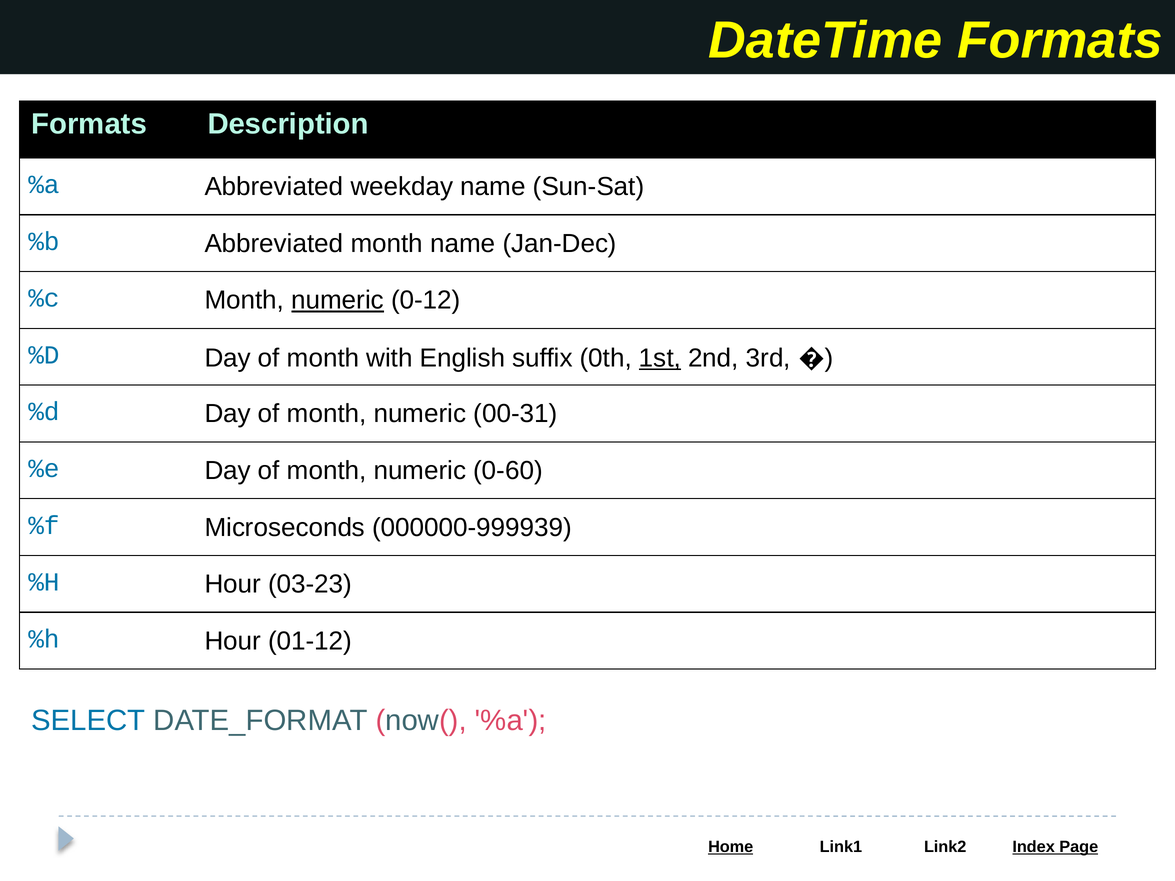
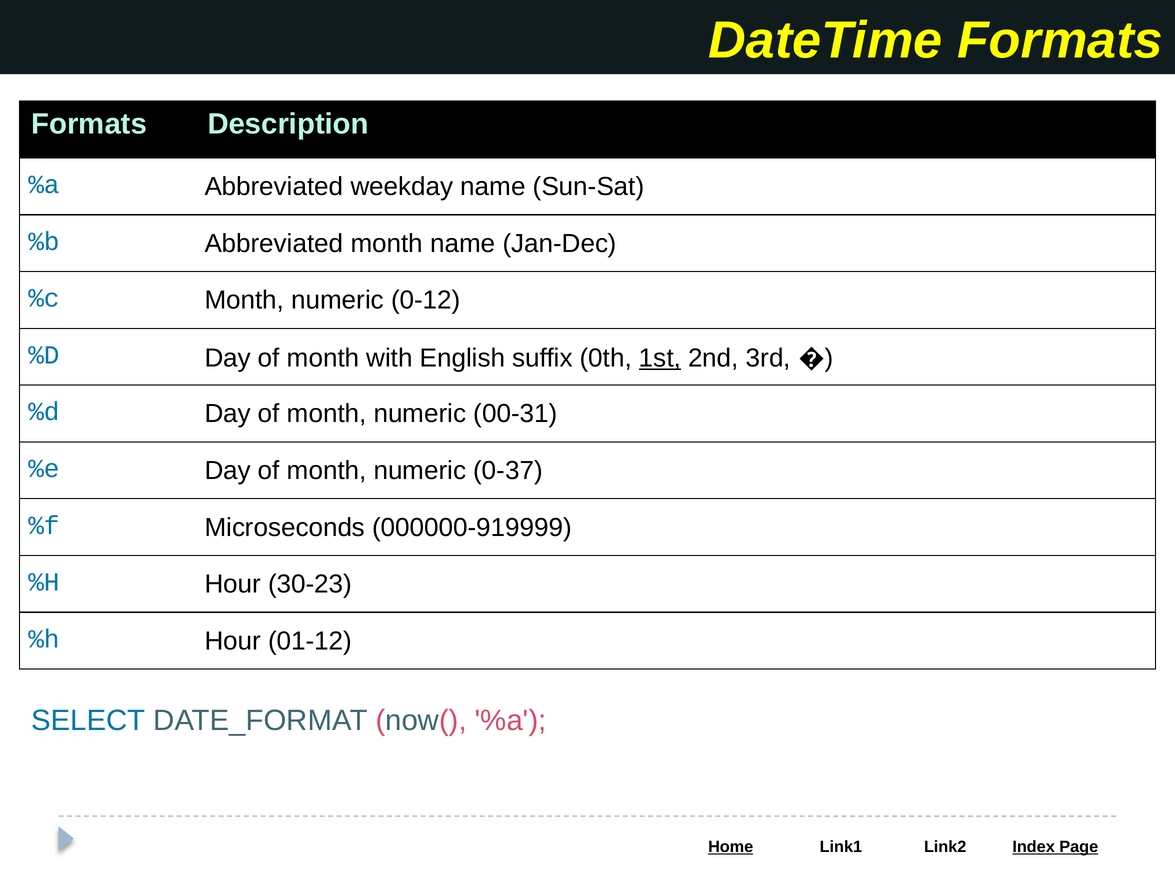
numeric at (338, 300) underline: present -> none
0-60: 0-60 -> 0-37
000000-999939: 000000-999939 -> 000000-919999
03-23: 03-23 -> 30-23
